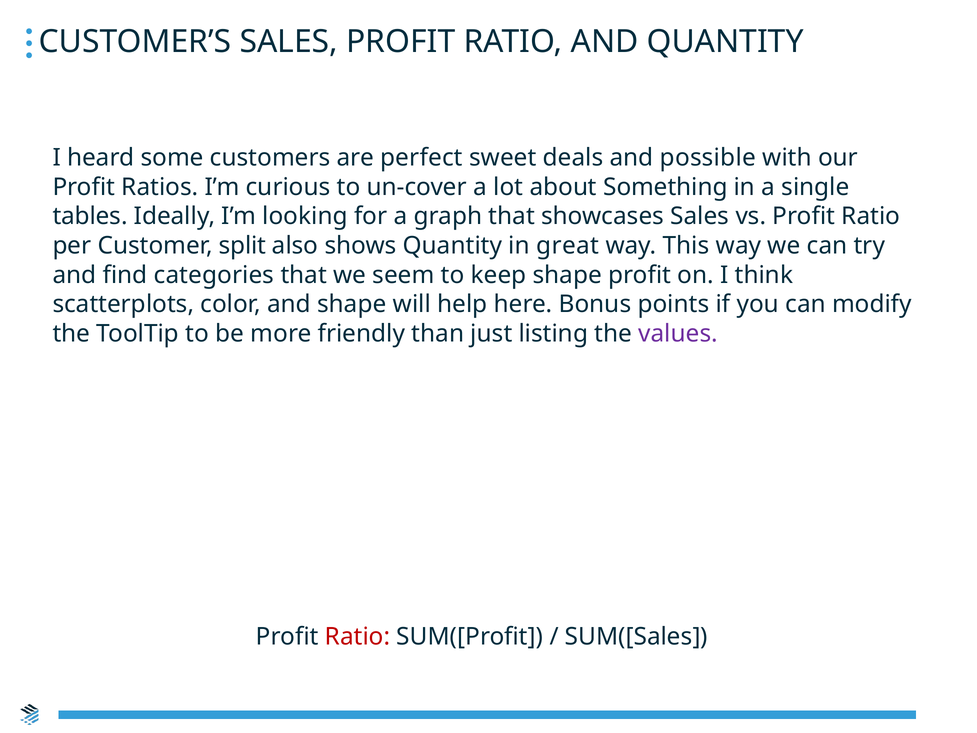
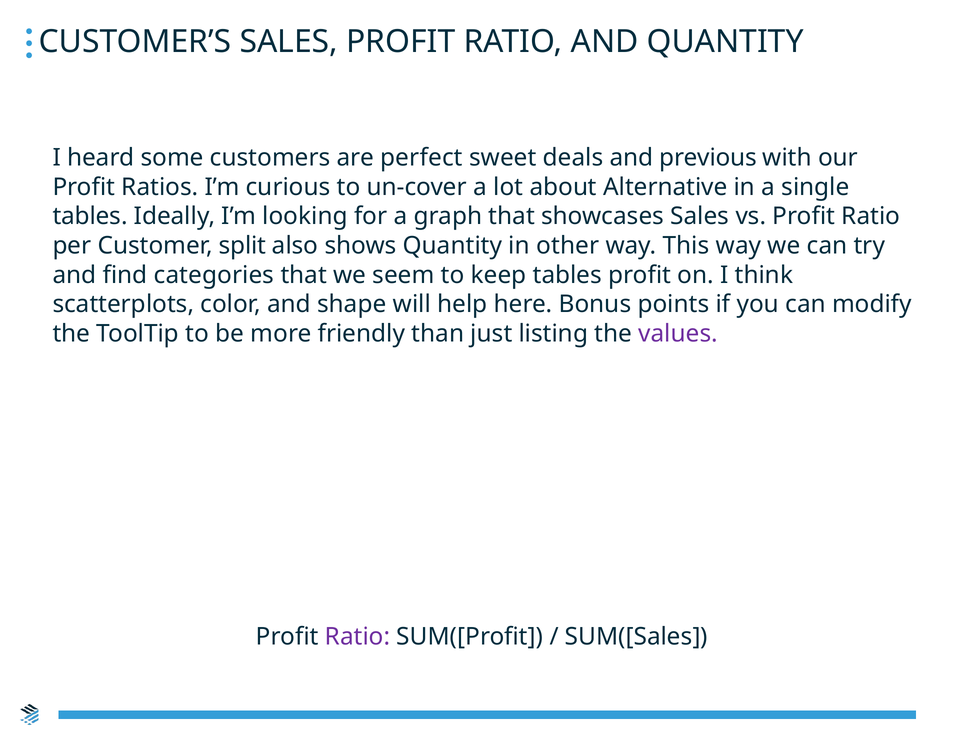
possible: possible -> previous
Something: Something -> Alternative
great: great -> other
keep shape: shape -> tables
Ratio at (358, 636) colour: red -> purple
